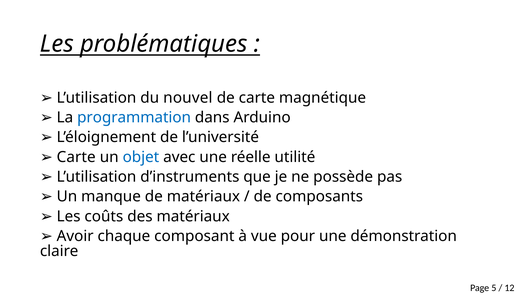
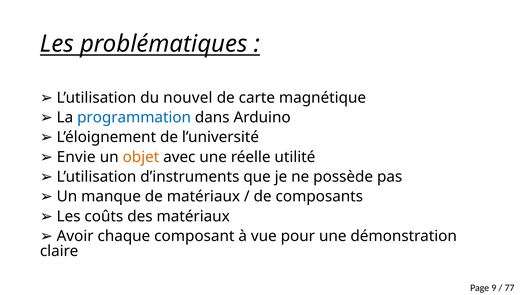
Carte at (76, 157): Carte -> Envie
objet colour: blue -> orange
5: 5 -> 9
12: 12 -> 77
